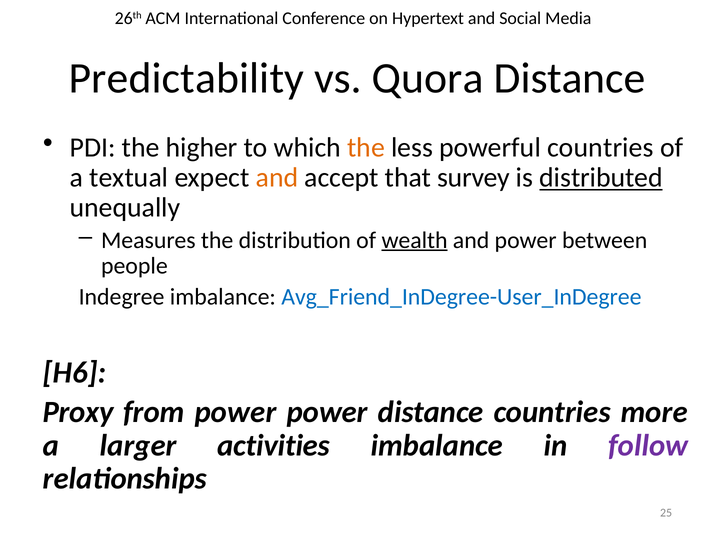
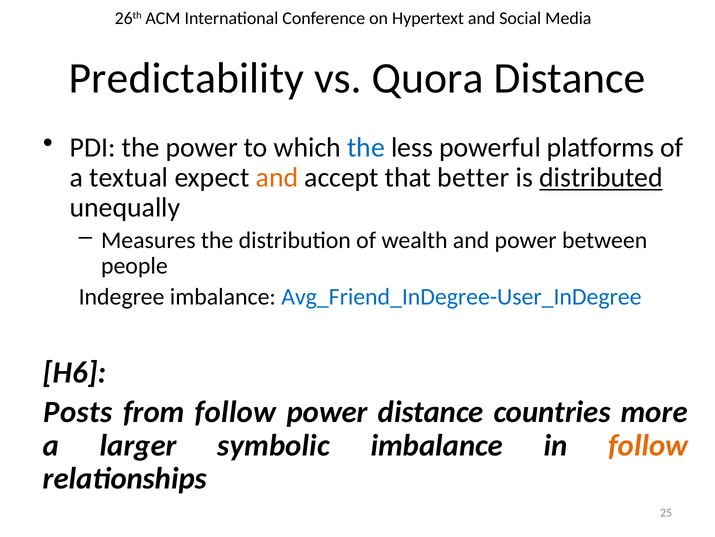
the higher: higher -> power
the at (366, 147) colour: orange -> blue
powerful countries: countries -> platforms
survey: survey -> better
wealth underline: present -> none
Proxy: Proxy -> Posts
from power: power -> follow
activities: activities -> symbolic
follow at (648, 445) colour: purple -> orange
